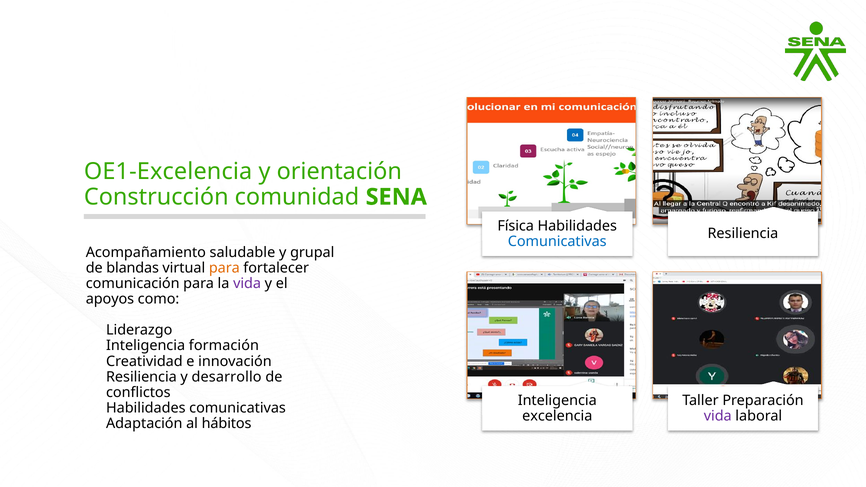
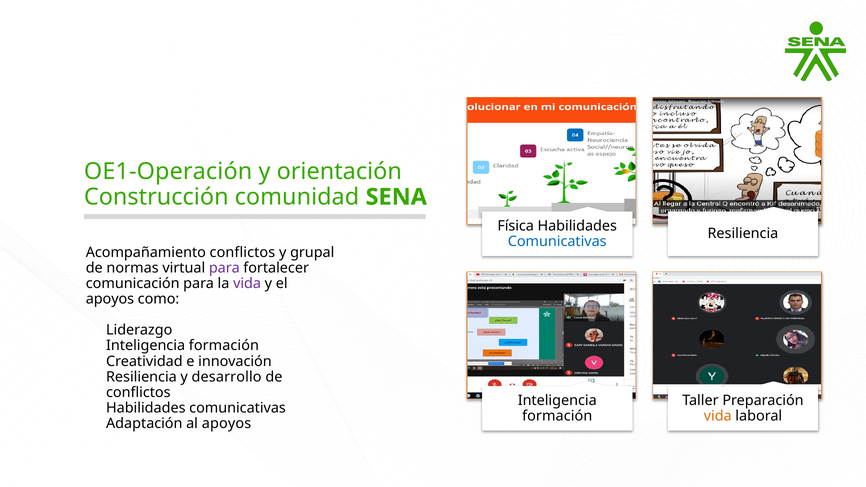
OE1-Excelencia: OE1-Excelencia -> OE1-Operación
Acompañamiento saludable: saludable -> conflictos
blandas: blandas -> normas
para at (224, 268) colour: orange -> purple
excelencia at (557, 416): excelencia -> formación
vida at (718, 416) colour: purple -> orange
al hábitos: hábitos -> apoyos
